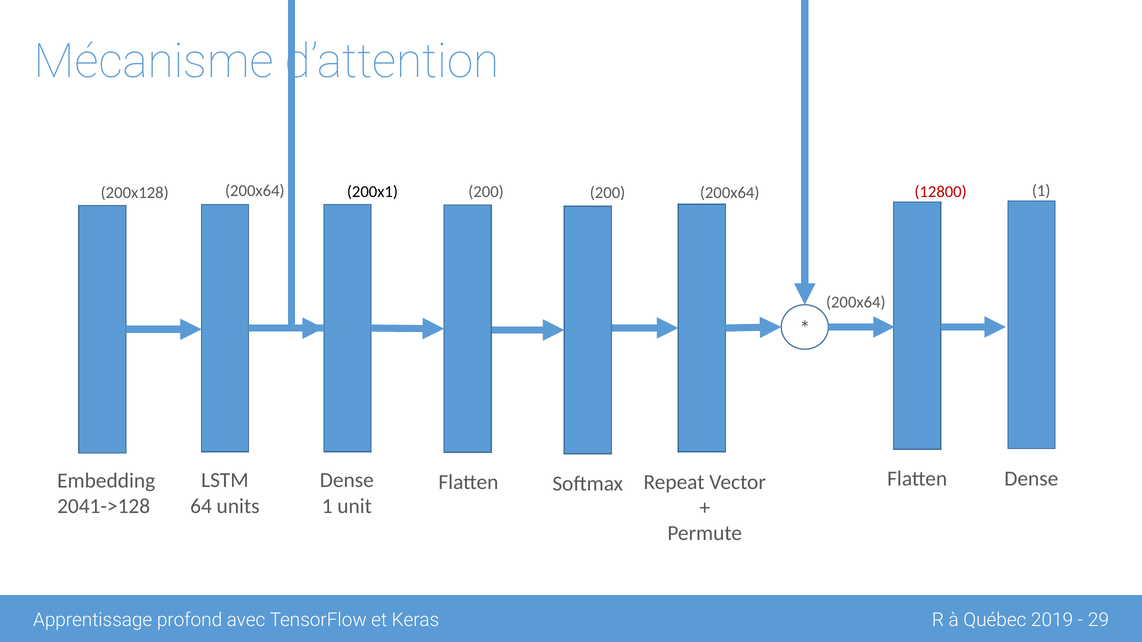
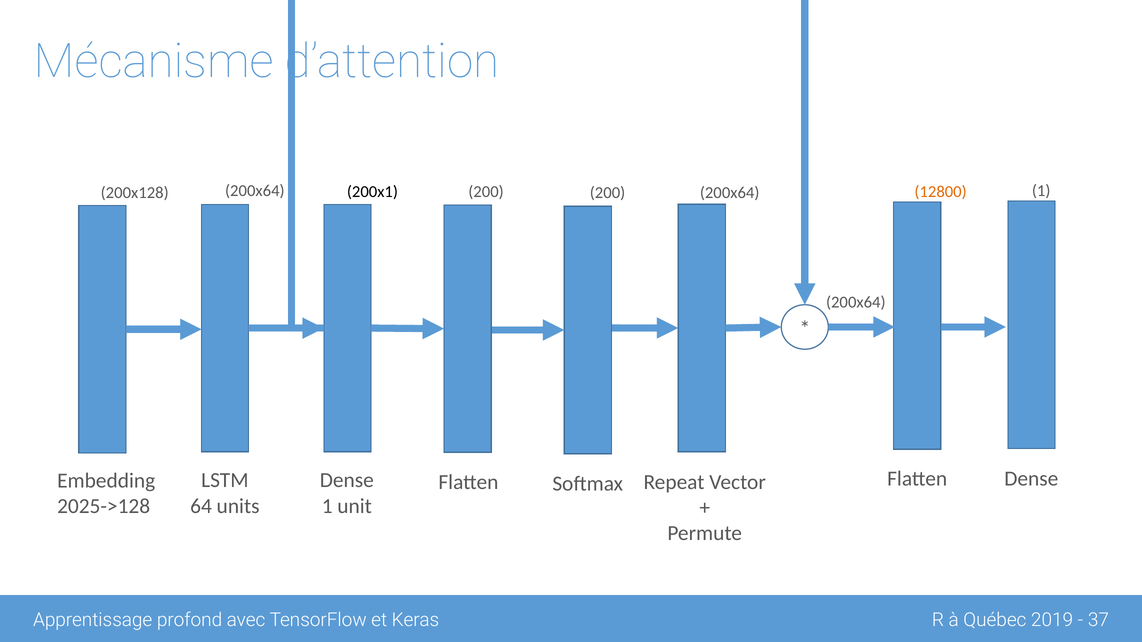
12800 colour: red -> orange
2041->128: 2041->128 -> 2025->128
29: 29 -> 37
